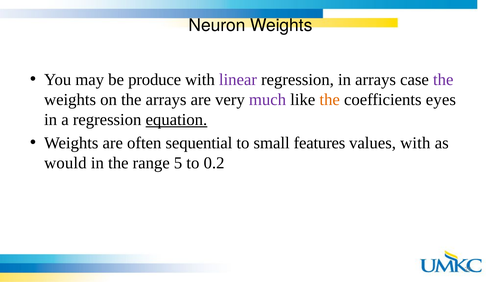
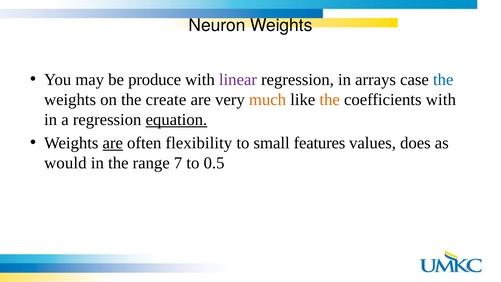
the at (443, 79) colour: purple -> blue
the arrays: arrays -> create
much colour: purple -> orange
coefficients eyes: eyes -> with
are at (113, 143) underline: none -> present
sequential: sequential -> flexibility
values with: with -> does
5: 5 -> 7
0.2: 0.2 -> 0.5
